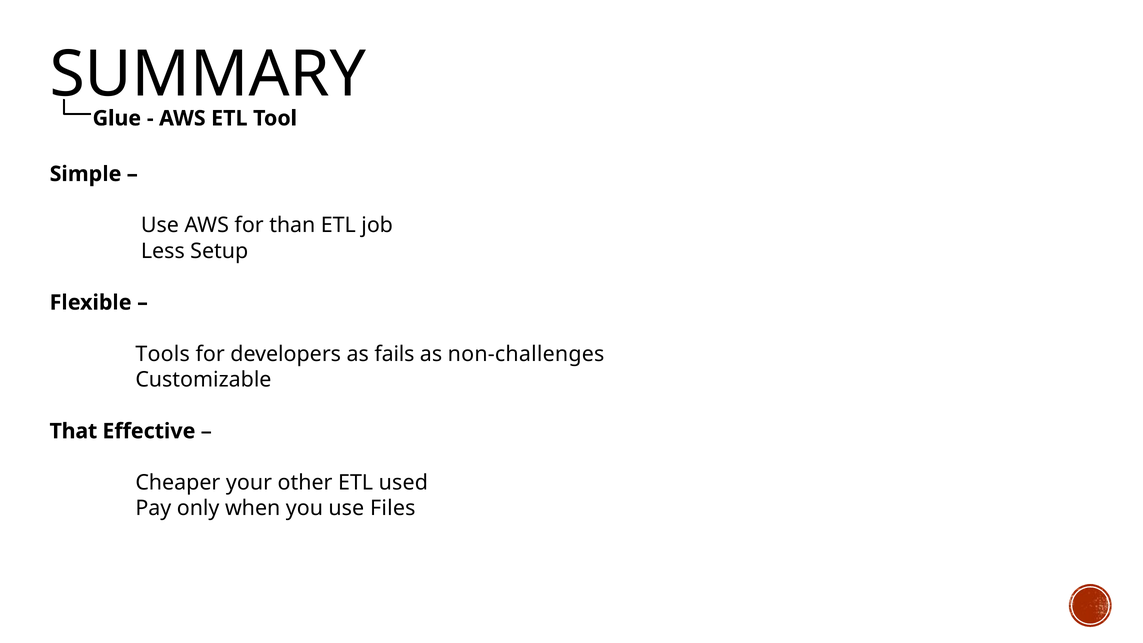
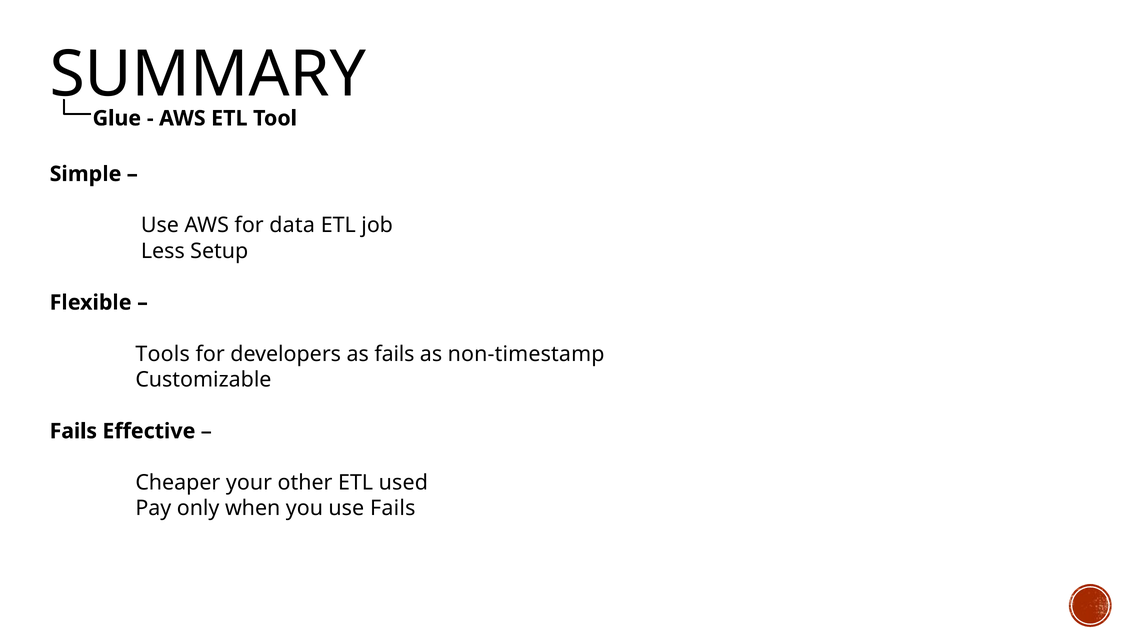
than: than -> data
non-challenges: non-challenges -> non-timestamp
That at (73, 431): That -> Fails
use Files: Files -> Fails
